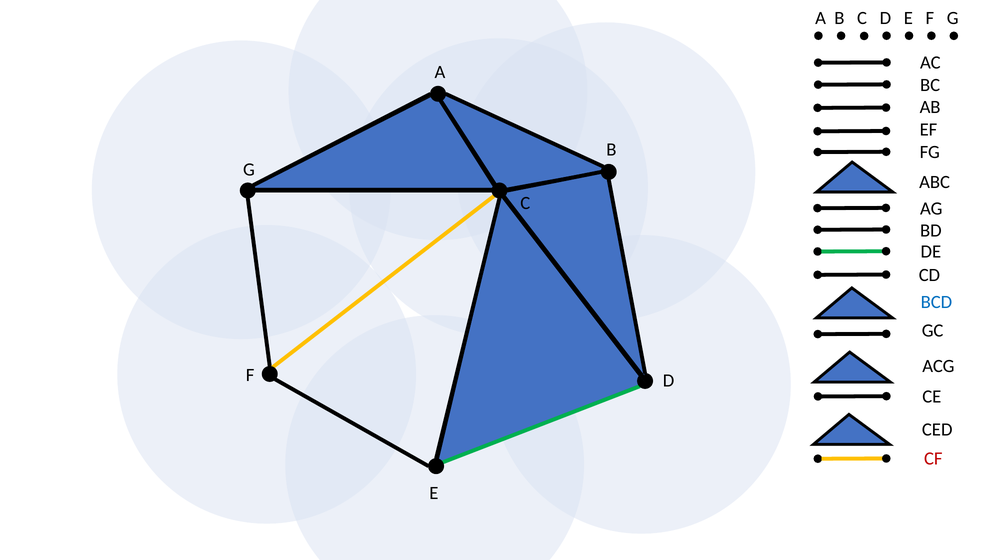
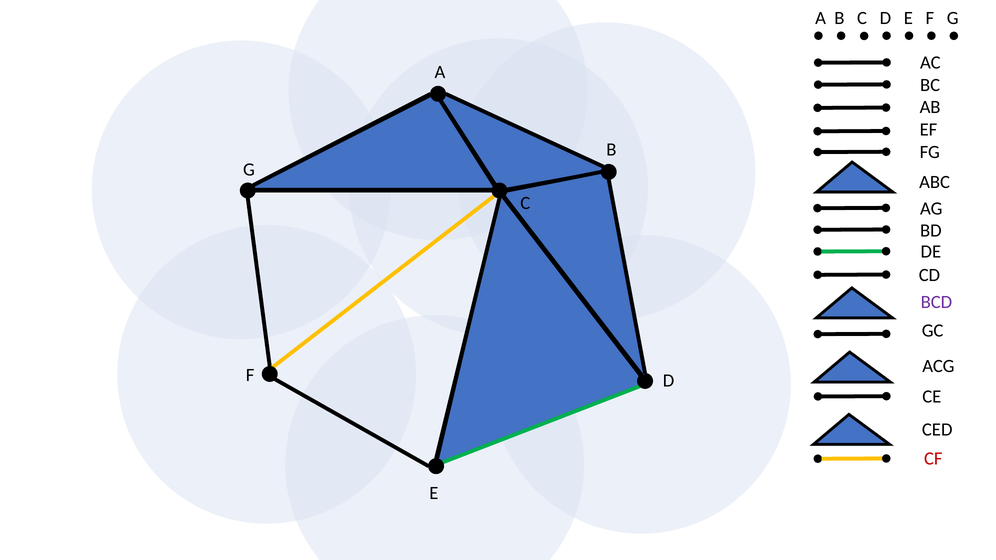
BCD colour: blue -> purple
